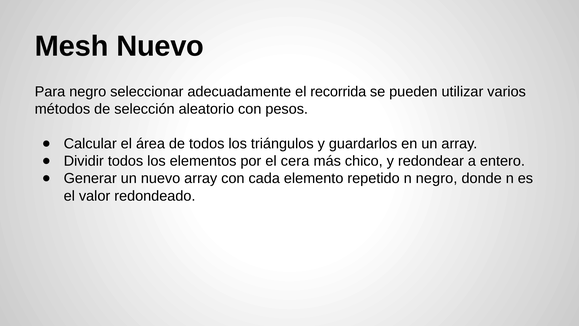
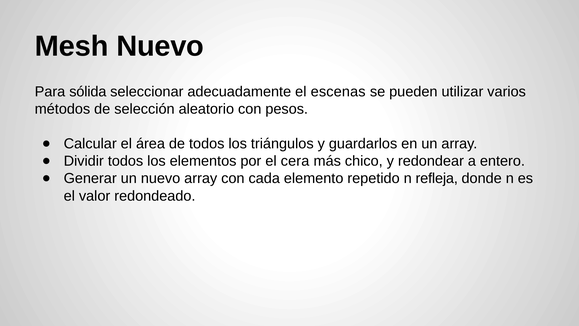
Para negro: negro -> sólida
recorrida: recorrida -> escenas
n negro: negro -> refleja
